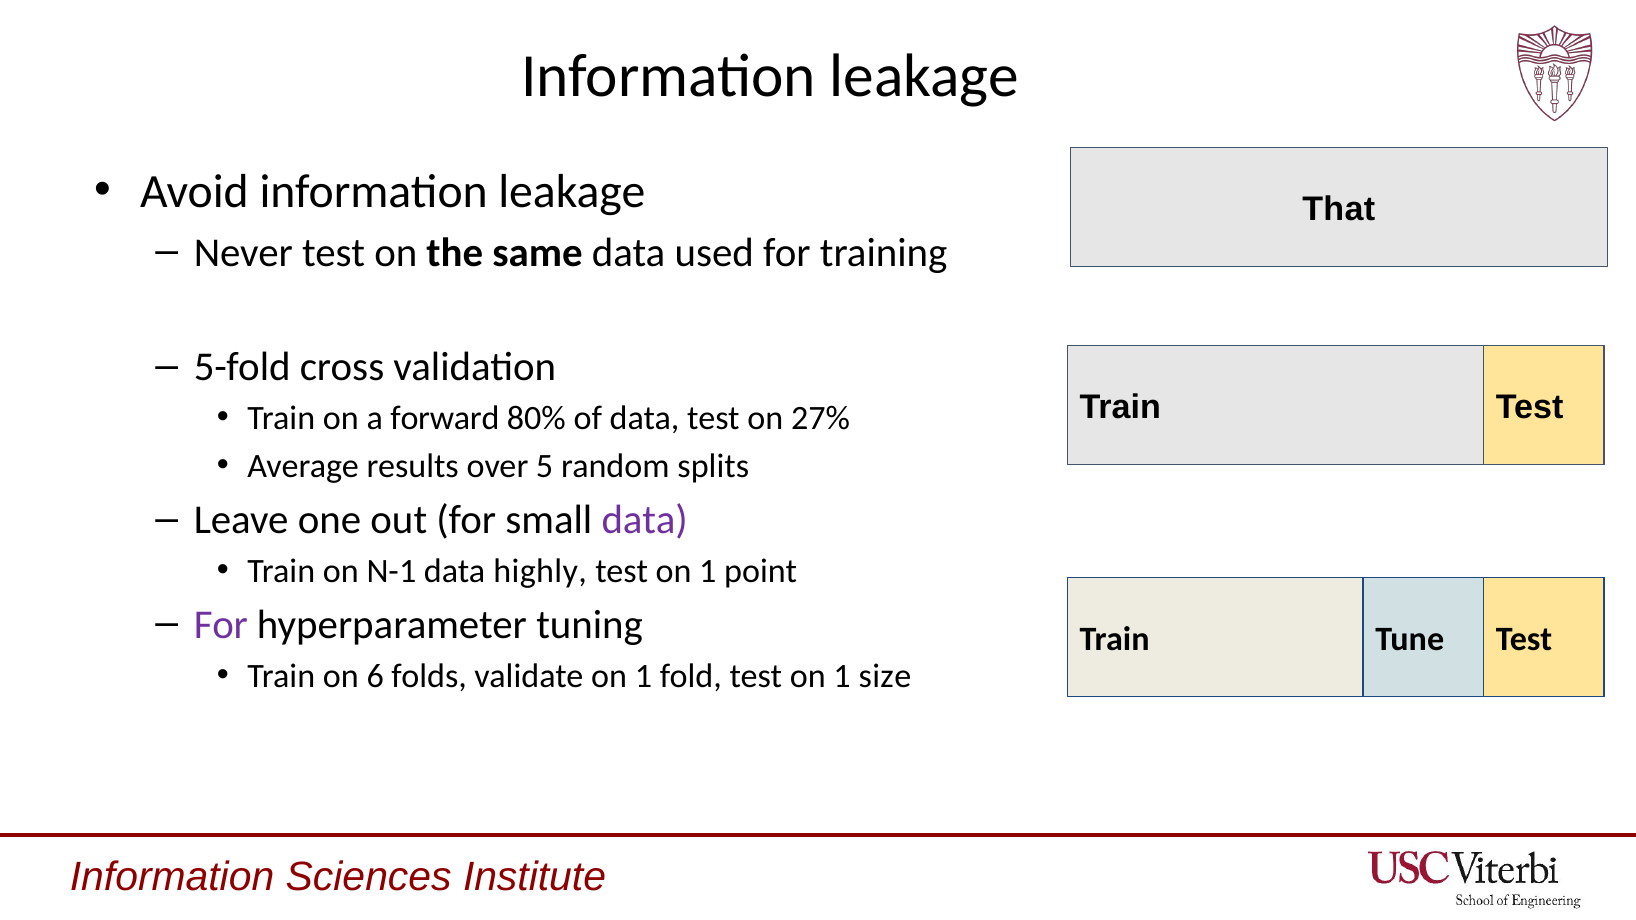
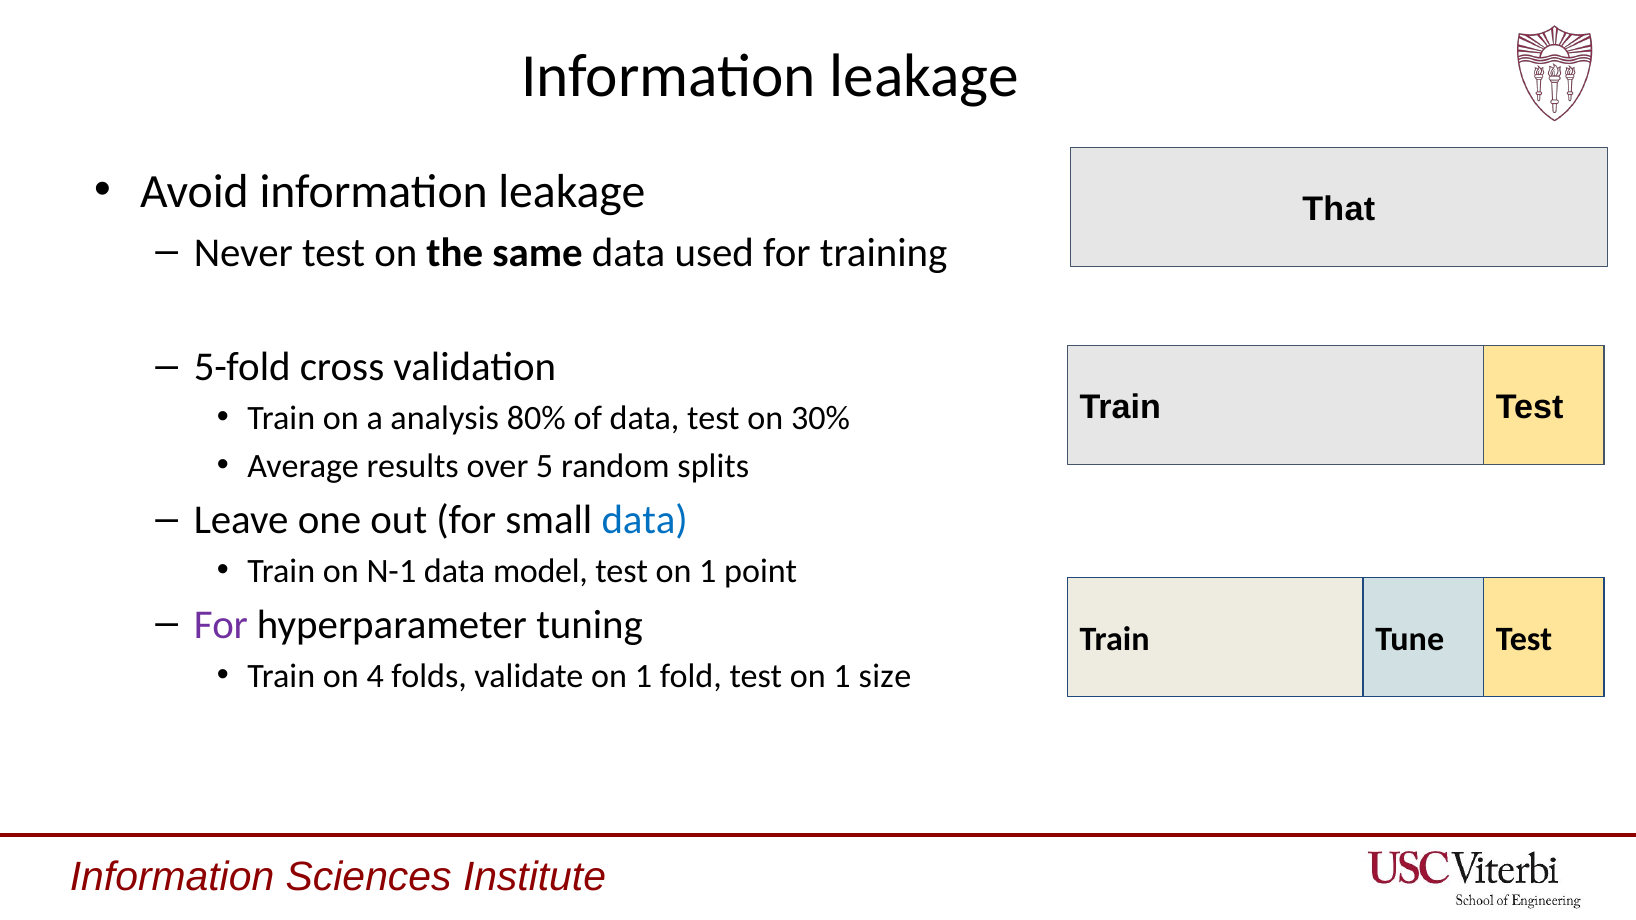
forward: forward -> analysis
27%: 27% -> 30%
data at (645, 520) colour: purple -> blue
highly: highly -> model
6: 6 -> 4
